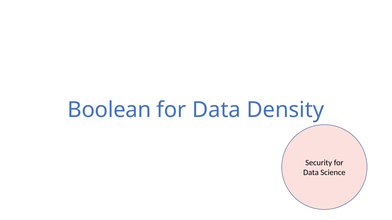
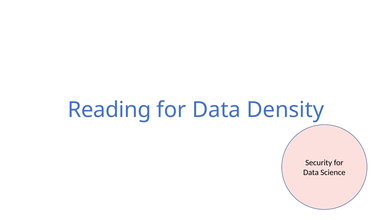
Boolean: Boolean -> Reading
